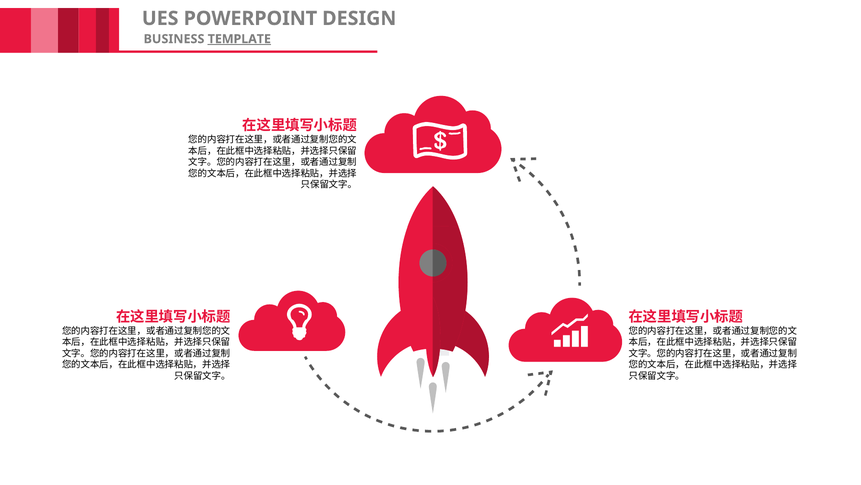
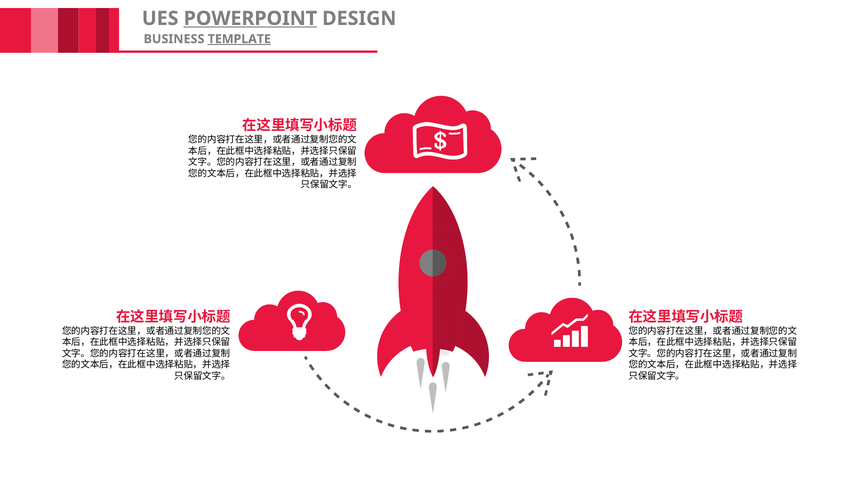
POWERPOINT underline: none -> present
